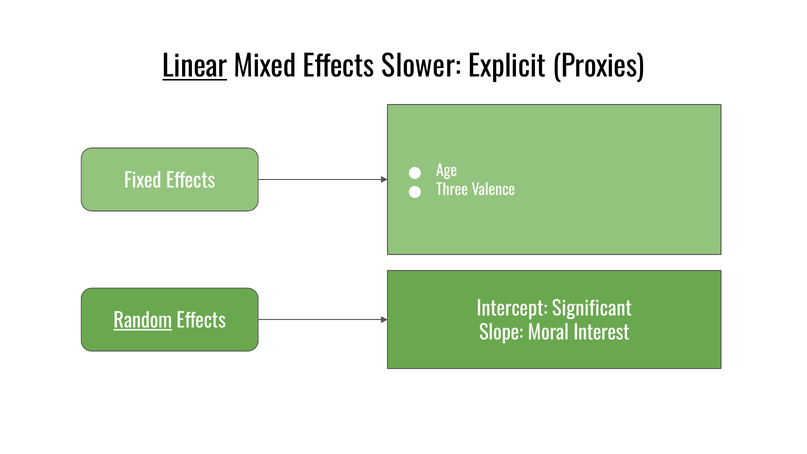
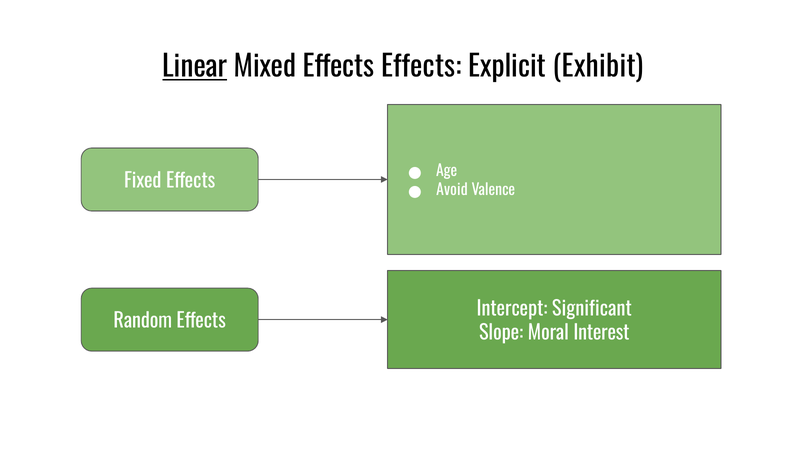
Effects Slower: Slower -> Effects
Proxies: Proxies -> Exhibit
Three: Three -> Avoid
Random underline: present -> none
